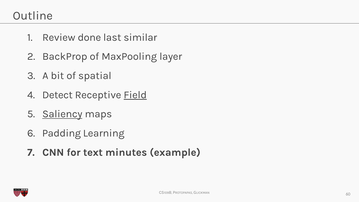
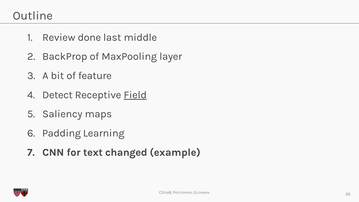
similar: similar -> middle
spatial: spatial -> feature
Saliency underline: present -> none
minutes: minutes -> changed
